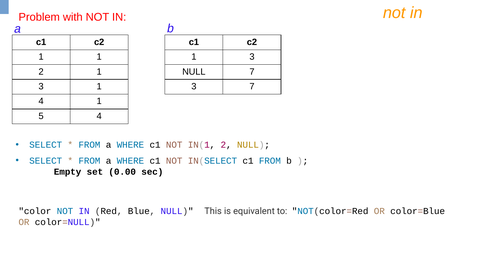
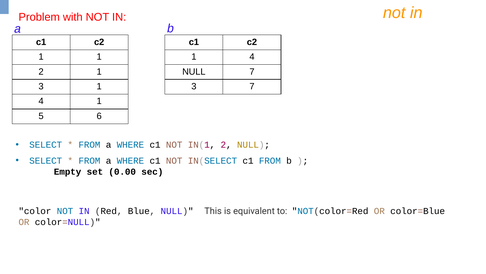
3 at (252, 57): 3 -> 4
5 4: 4 -> 6
